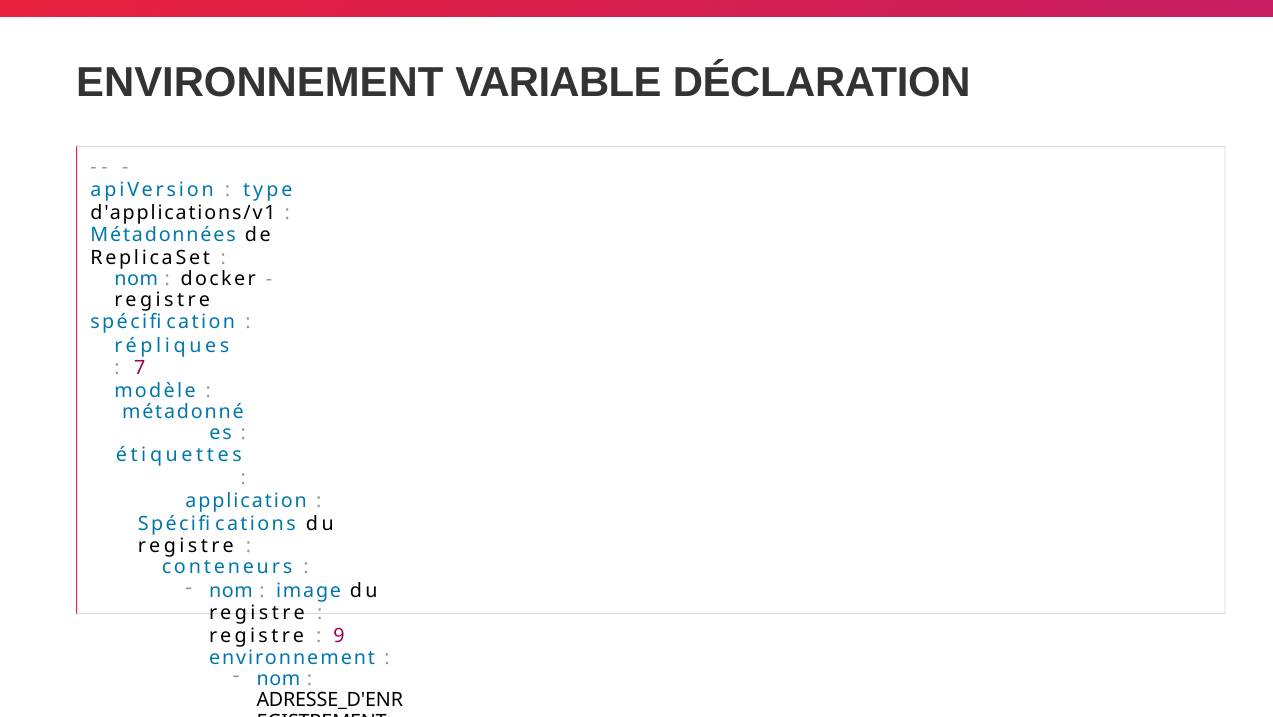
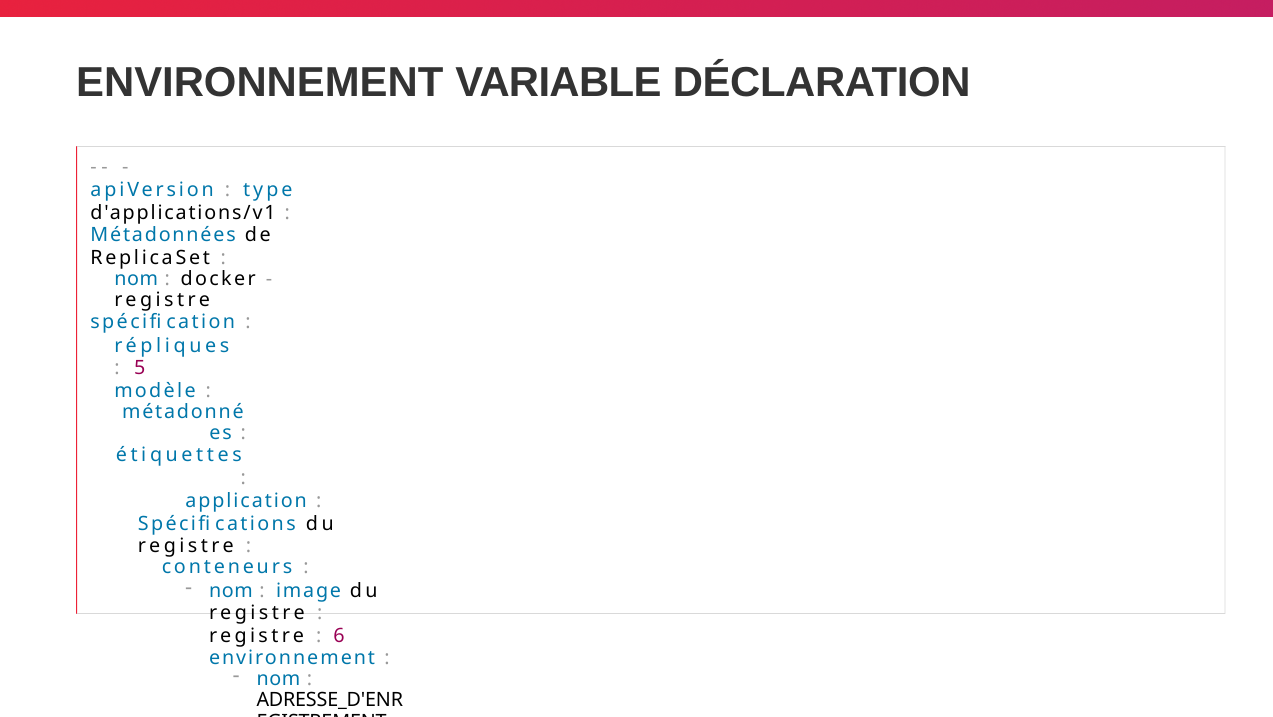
7 at (140, 368): 7 -> 5
9: 9 -> 6
